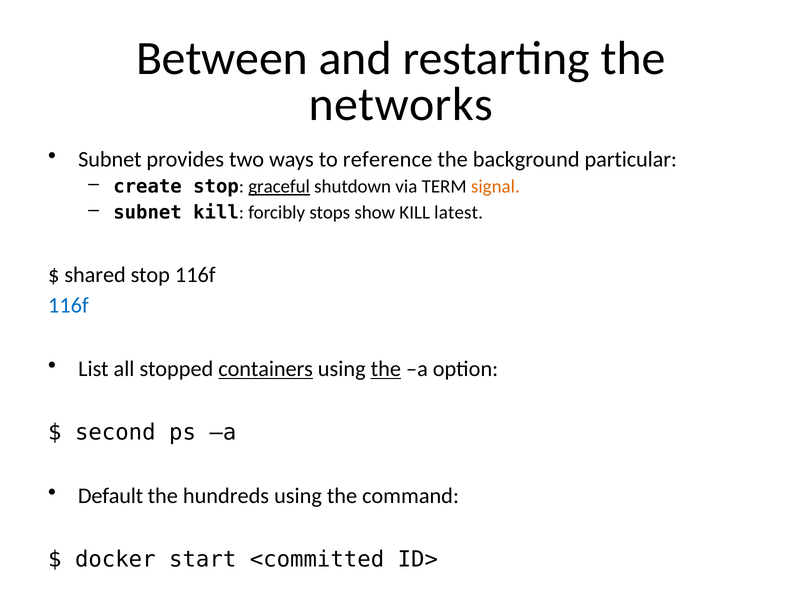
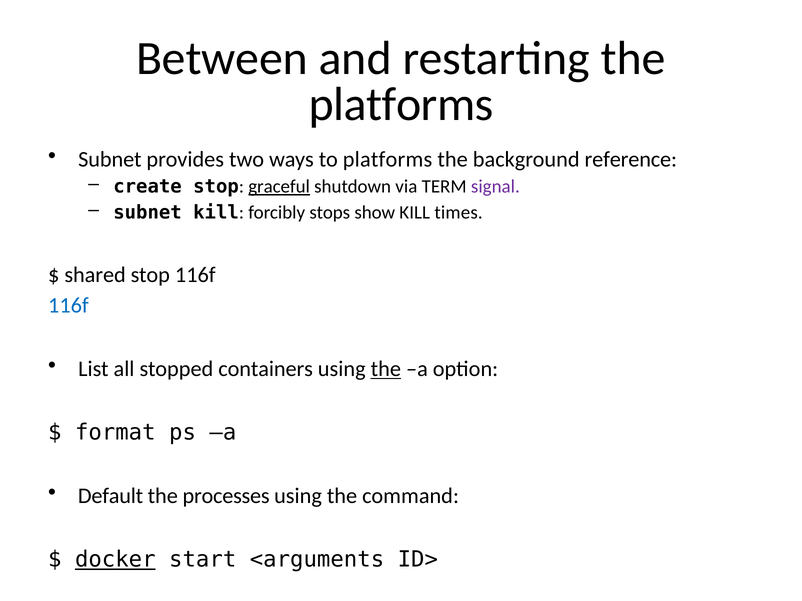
networks at (401, 104): networks -> platforms
to reference: reference -> platforms
particular: particular -> reference
signal colour: orange -> purple
latest: latest -> times
containers underline: present -> none
second: second -> format
hundreds: hundreds -> processes
docker underline: none -> present
<committed: <committed -> <arguments
